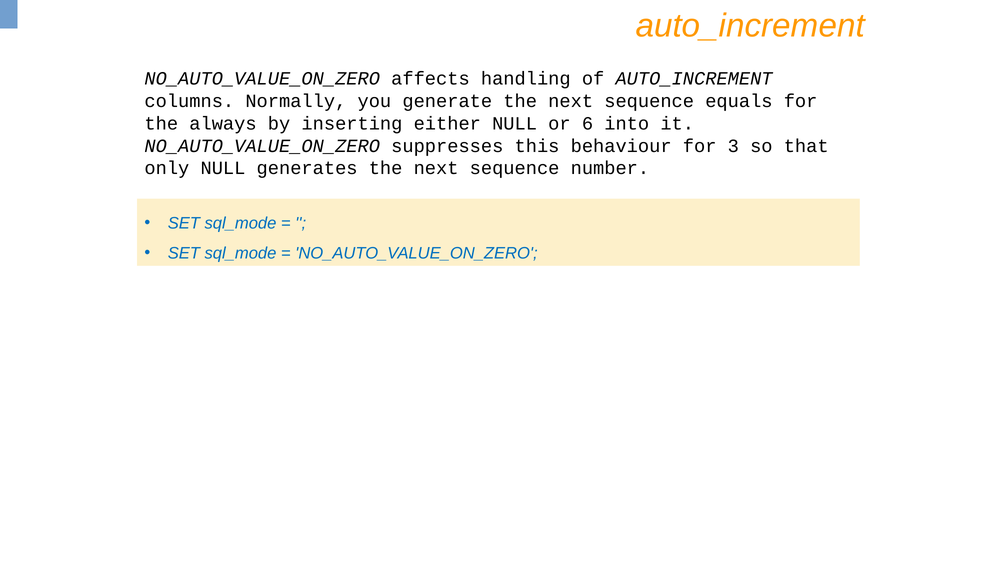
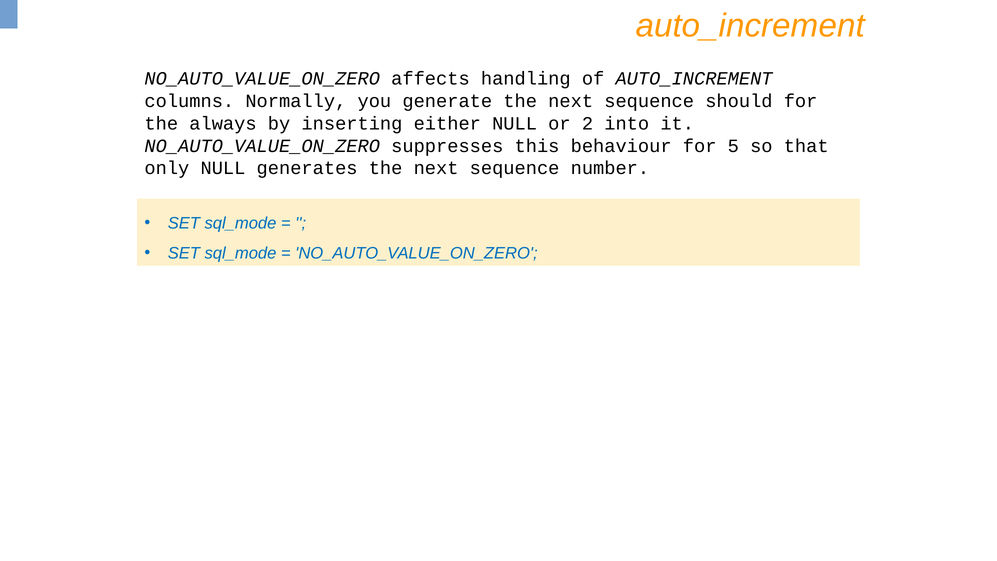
equals: equals -> should
6: 6 -> 2
3: 3 -> 5
